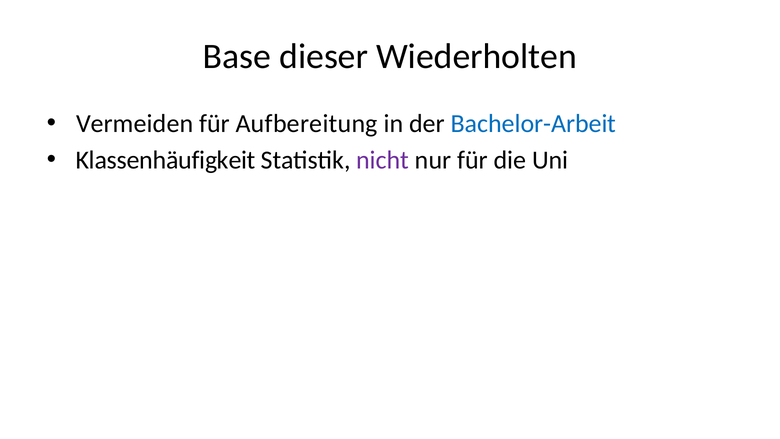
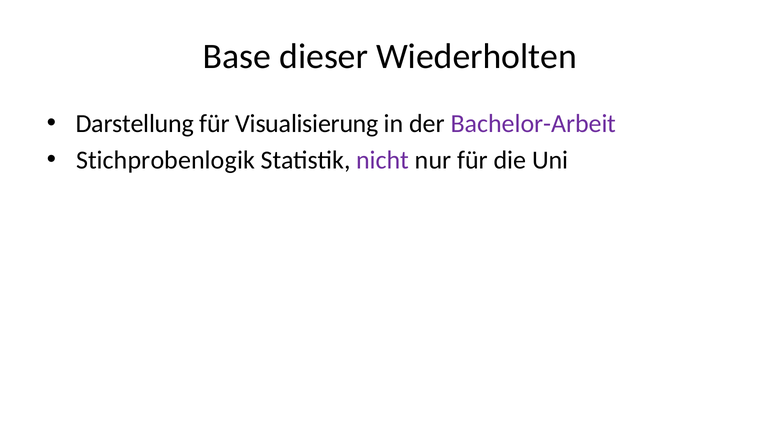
Vermeiden: Vermeiden -> Darstellung
Aufbereitung: Aufbereitung -> Visualisierung
Bachelor-Arbeit colour: blue -> purple
Klassenhäufigkeit: Klassenhäufigkeit -> Stichprobenlogik
